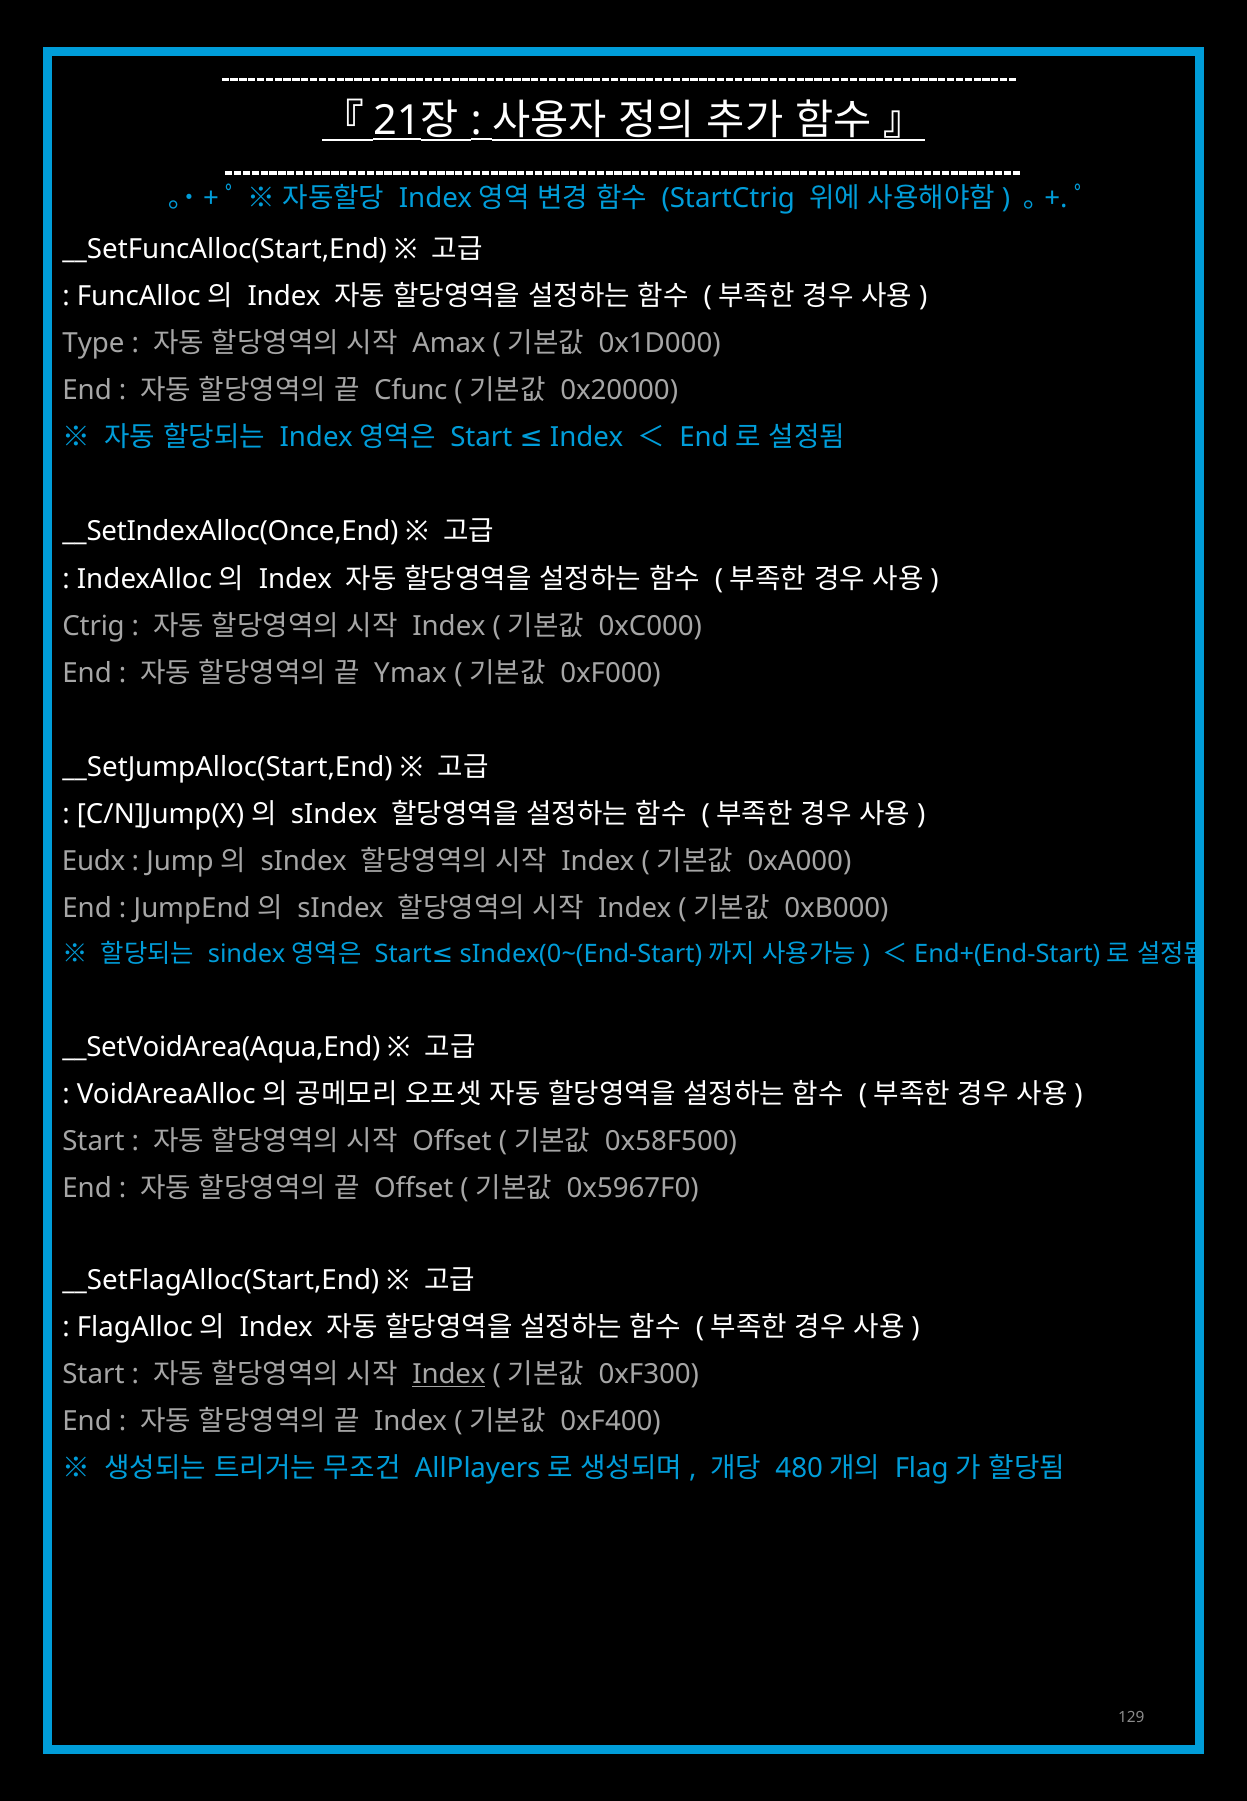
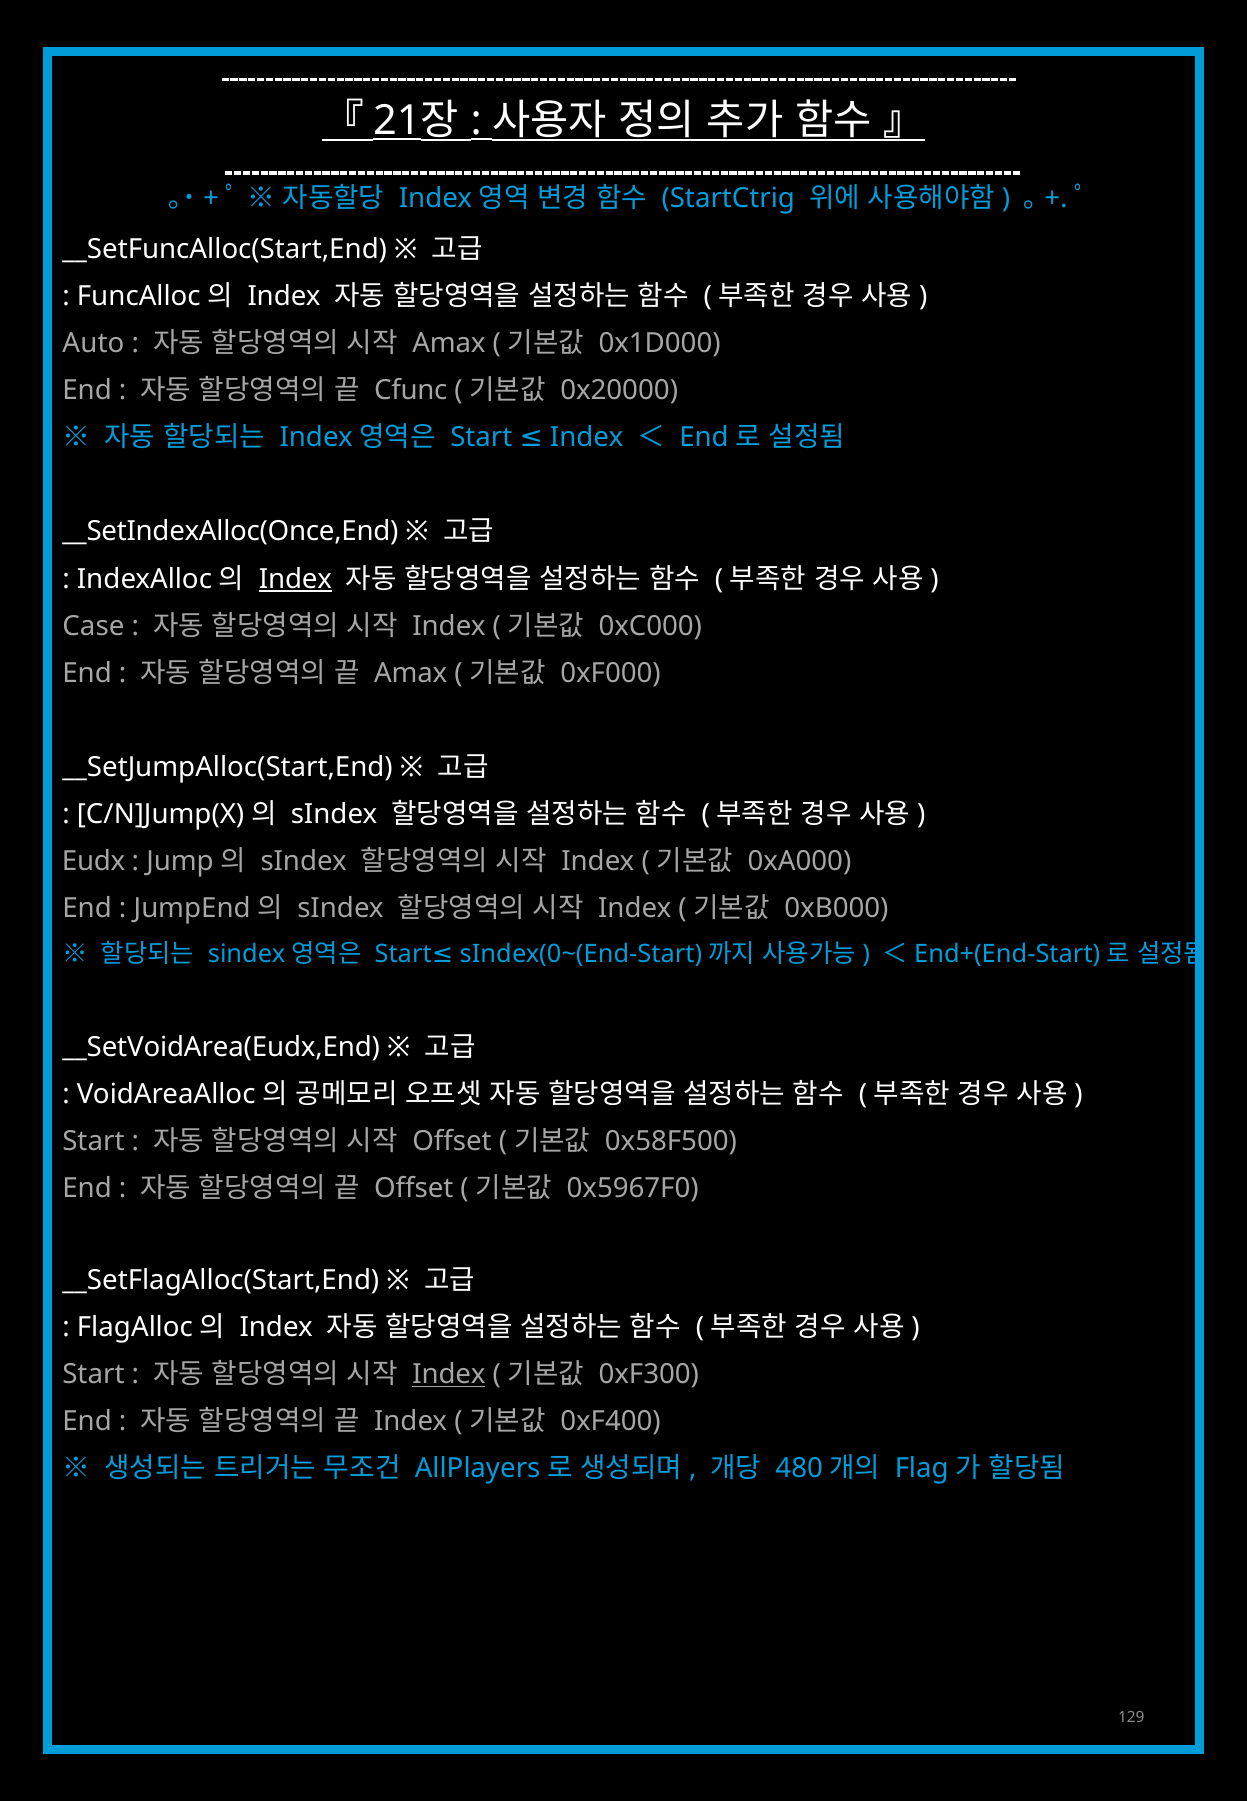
Type: Type -> Auto
Index at (295, 579) underline: none -> present
Ctrig: Ctrig -> Case
Ymax at (410, 673): Ymax -> Amax
__SetVoidArea(Aqua,End: __SetVoidArea(Aqua,End -> __SetVoidArea(Eudx,End
